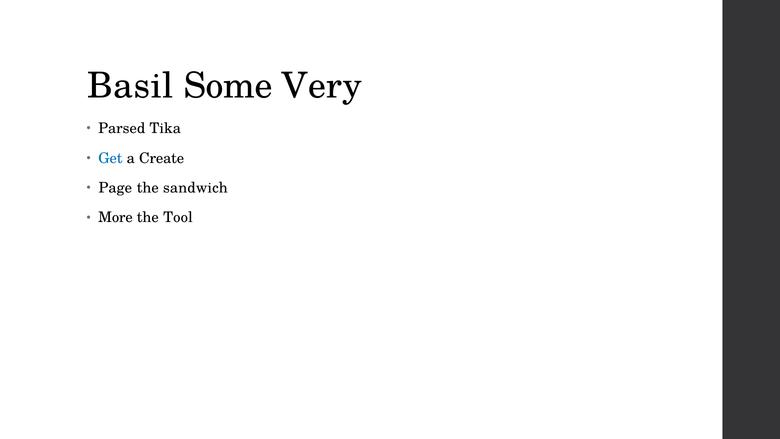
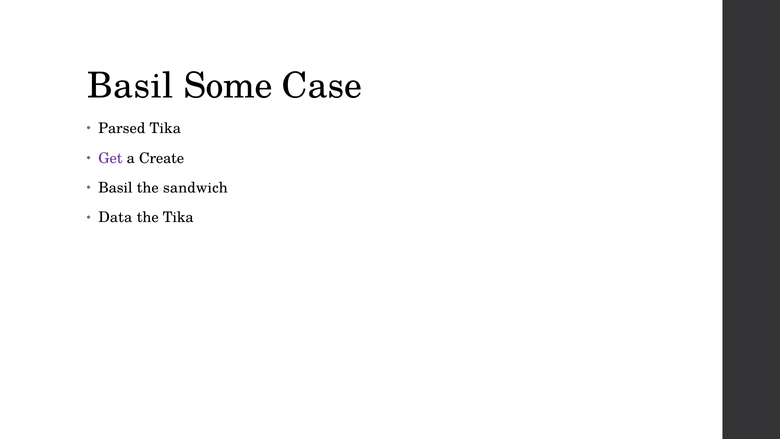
Very: Very -> Case
Get colour: blue -> purple
Page at (115, 188): Page -> Basil
More: More -> Data
the Tool: Tool -> Tika
